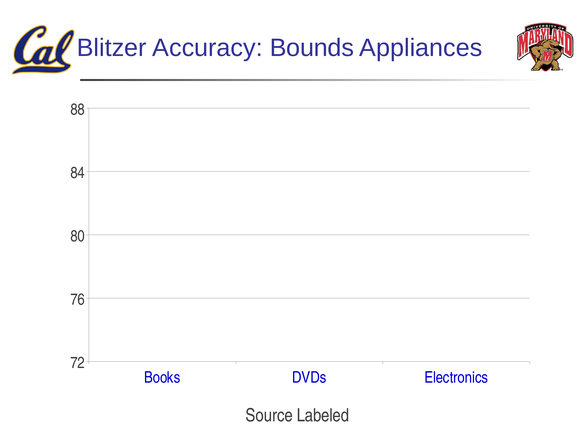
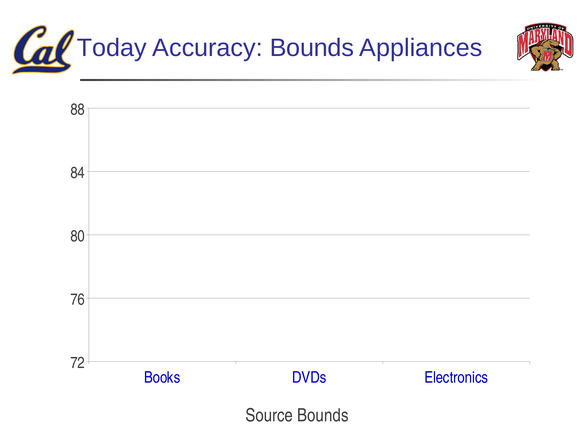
Blitzer: Blitzer -> Today
Source Labeled: Labeled -> Bounds
